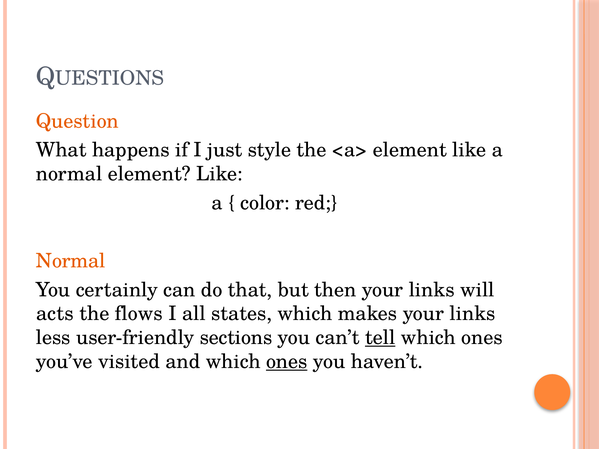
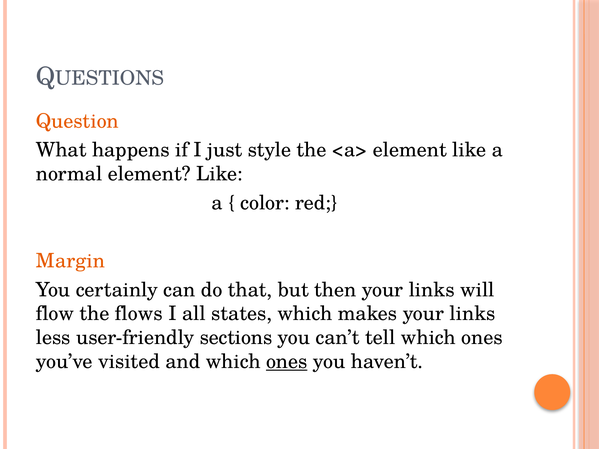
Normal at (71, 261): Normal -> Margin
acts: acts -> flow
tell underline: present -> none
